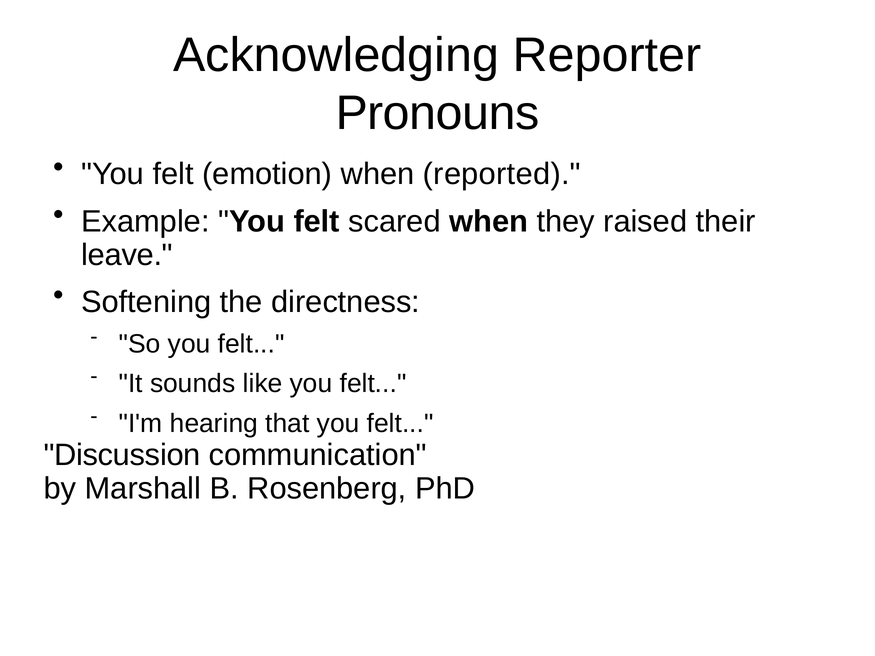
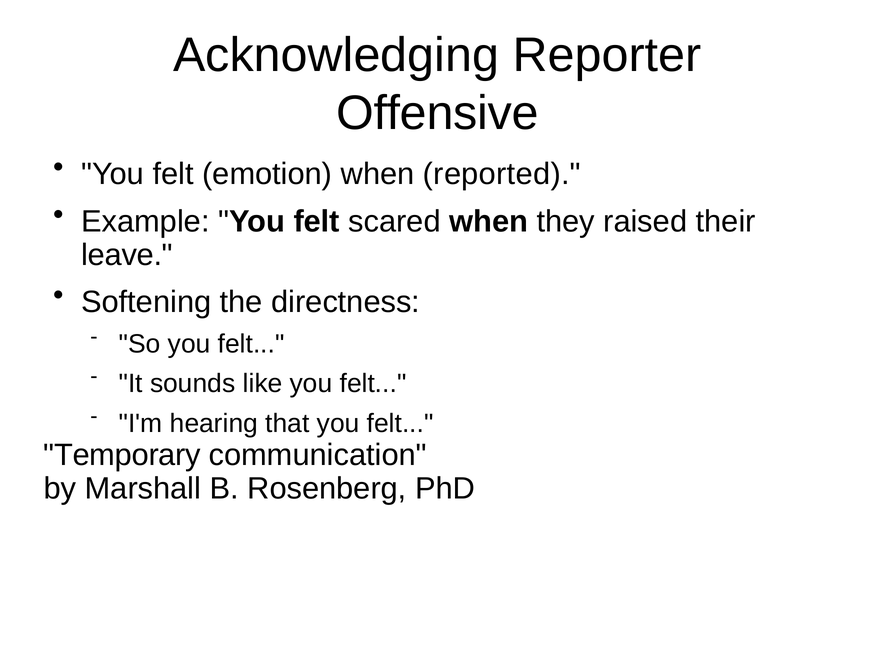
Pronouns: Pronouns -> Offensive
Discussion: Discussion -> Temporary
